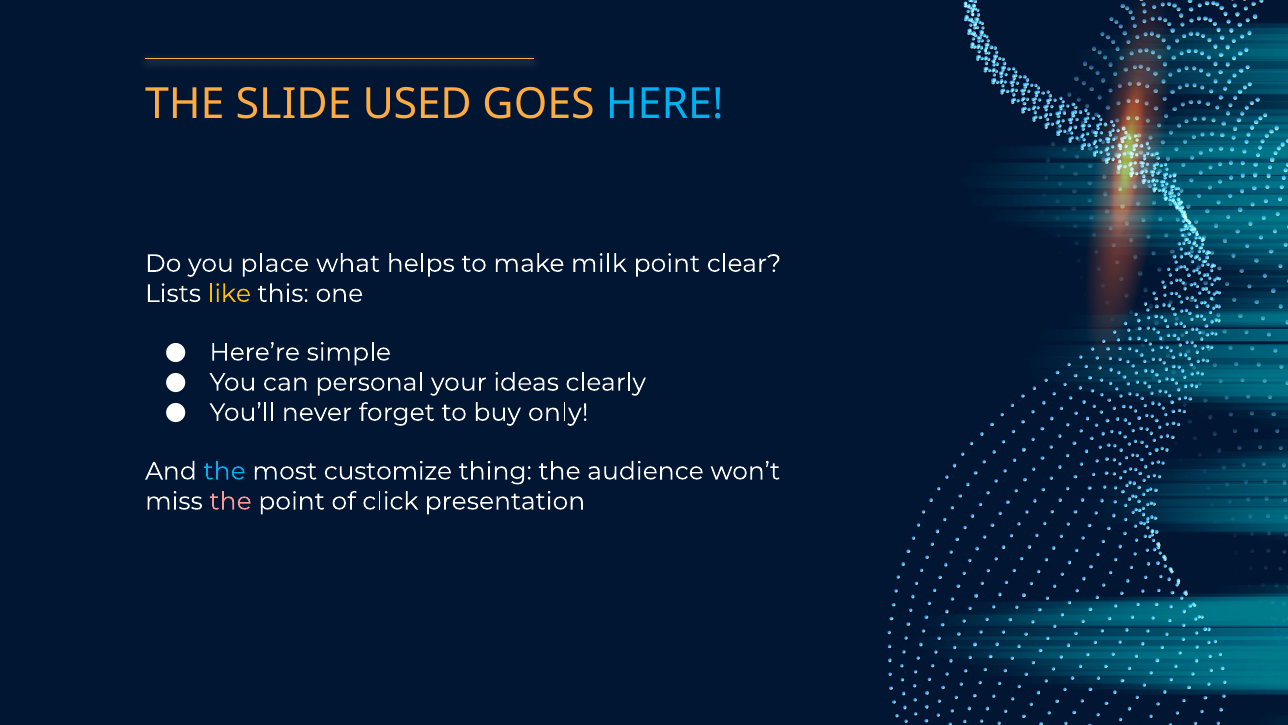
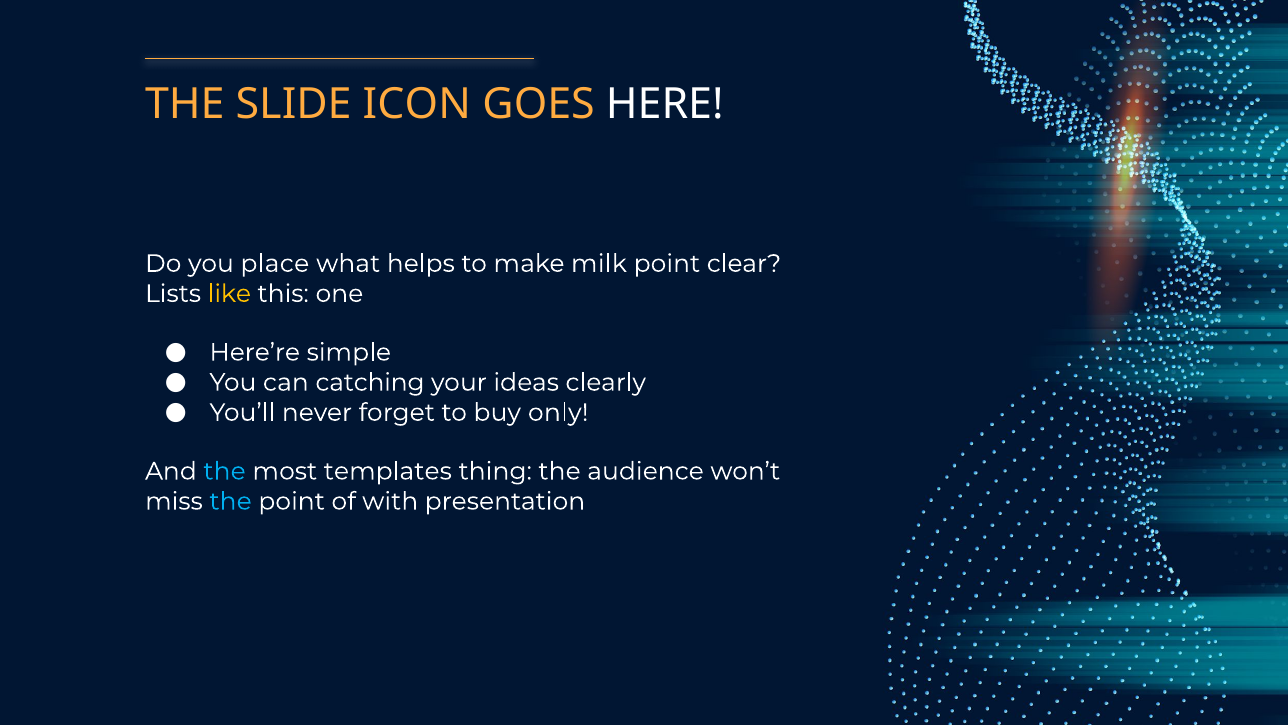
USED: USED -> ICON
HERE colour: light blue -> white
personal: personal -> catching
customize: customize -> templates
the at (231, 501) colour: pink -> light blue
click: click -> with
